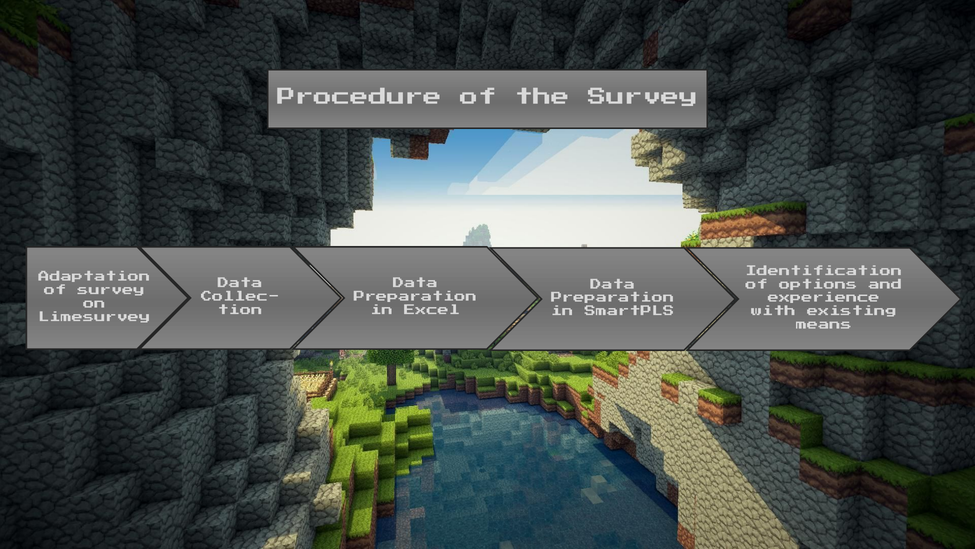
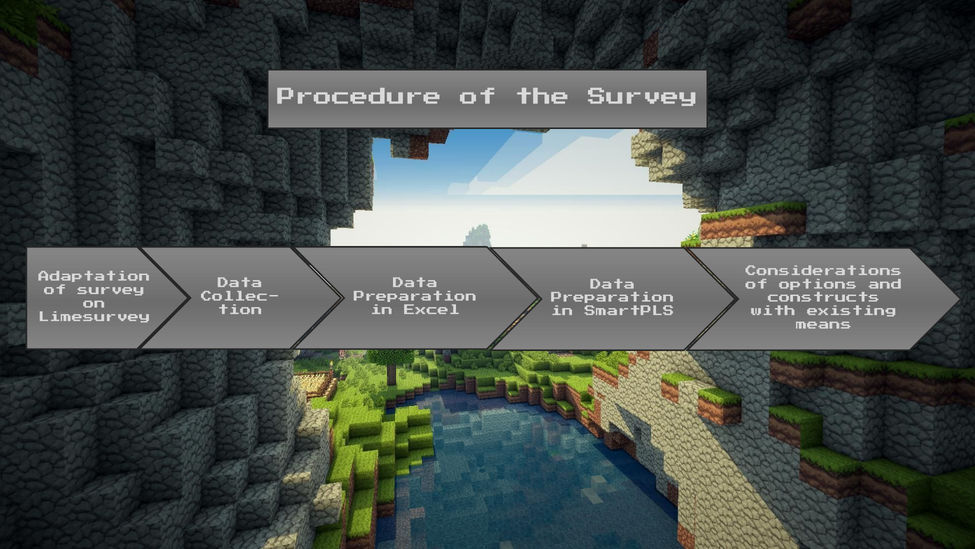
Identification: Identification -> Considerations
experience: experience -> constructs
